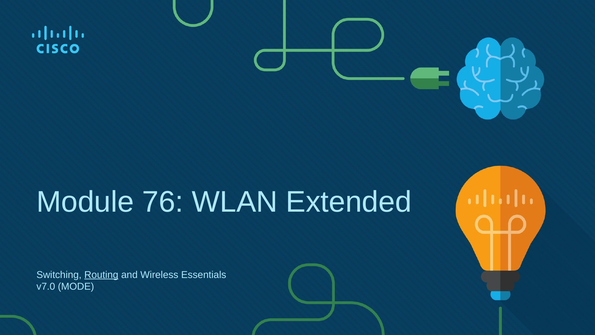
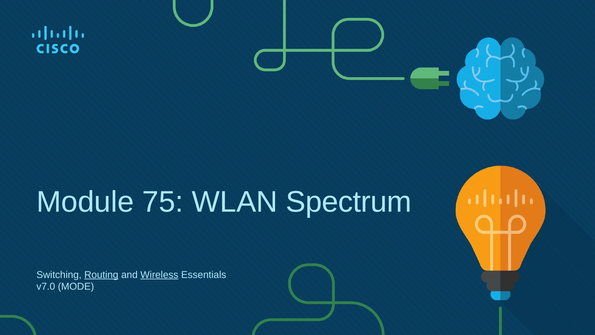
76: 76 -> 75
Extended: Extended -> Spectrum
Wireless underline: none -> present
